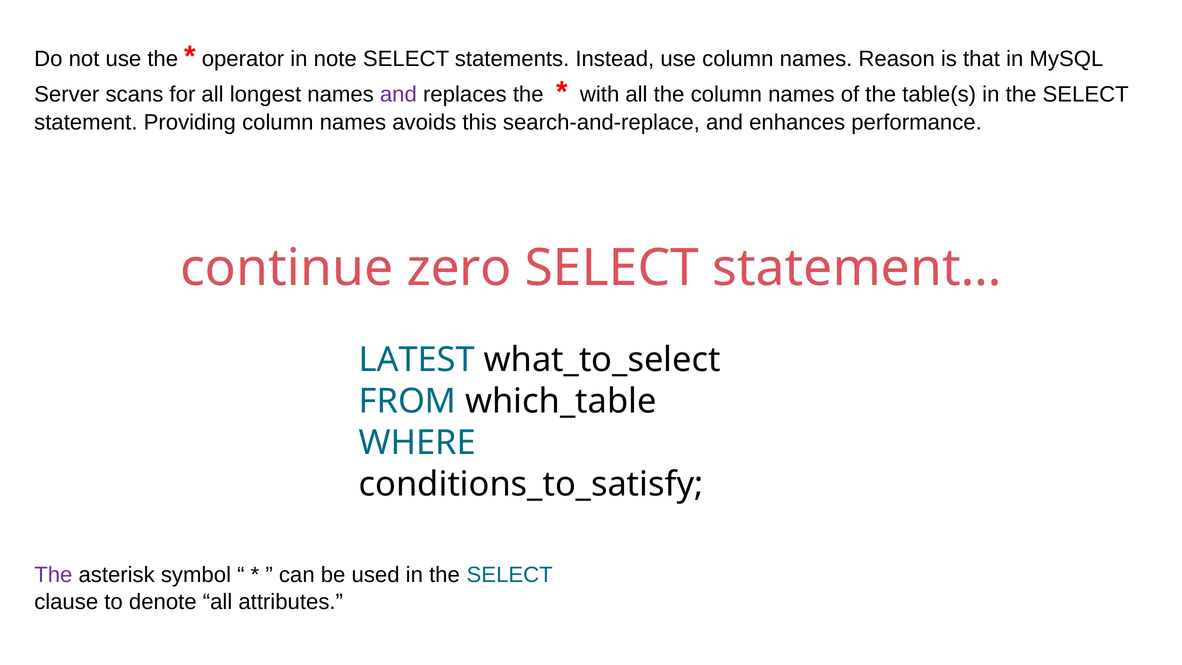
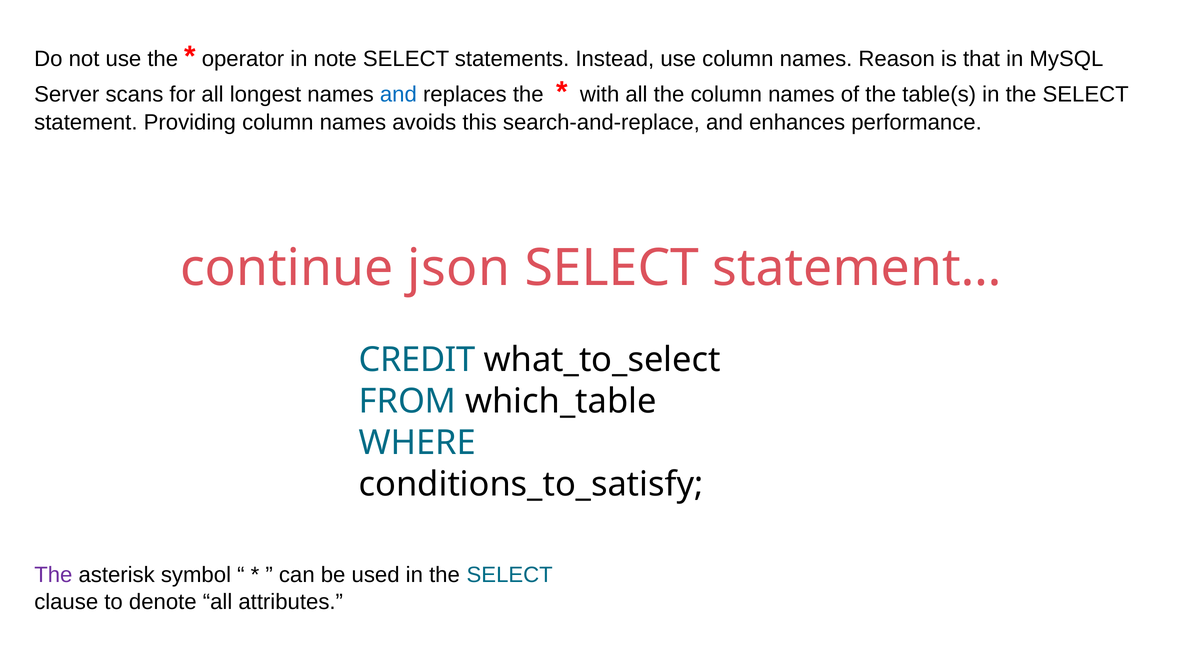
and at (398, 94) colour: purple -> blue
zero: zero -> json
LATEST: LATEST -> CREDIT
